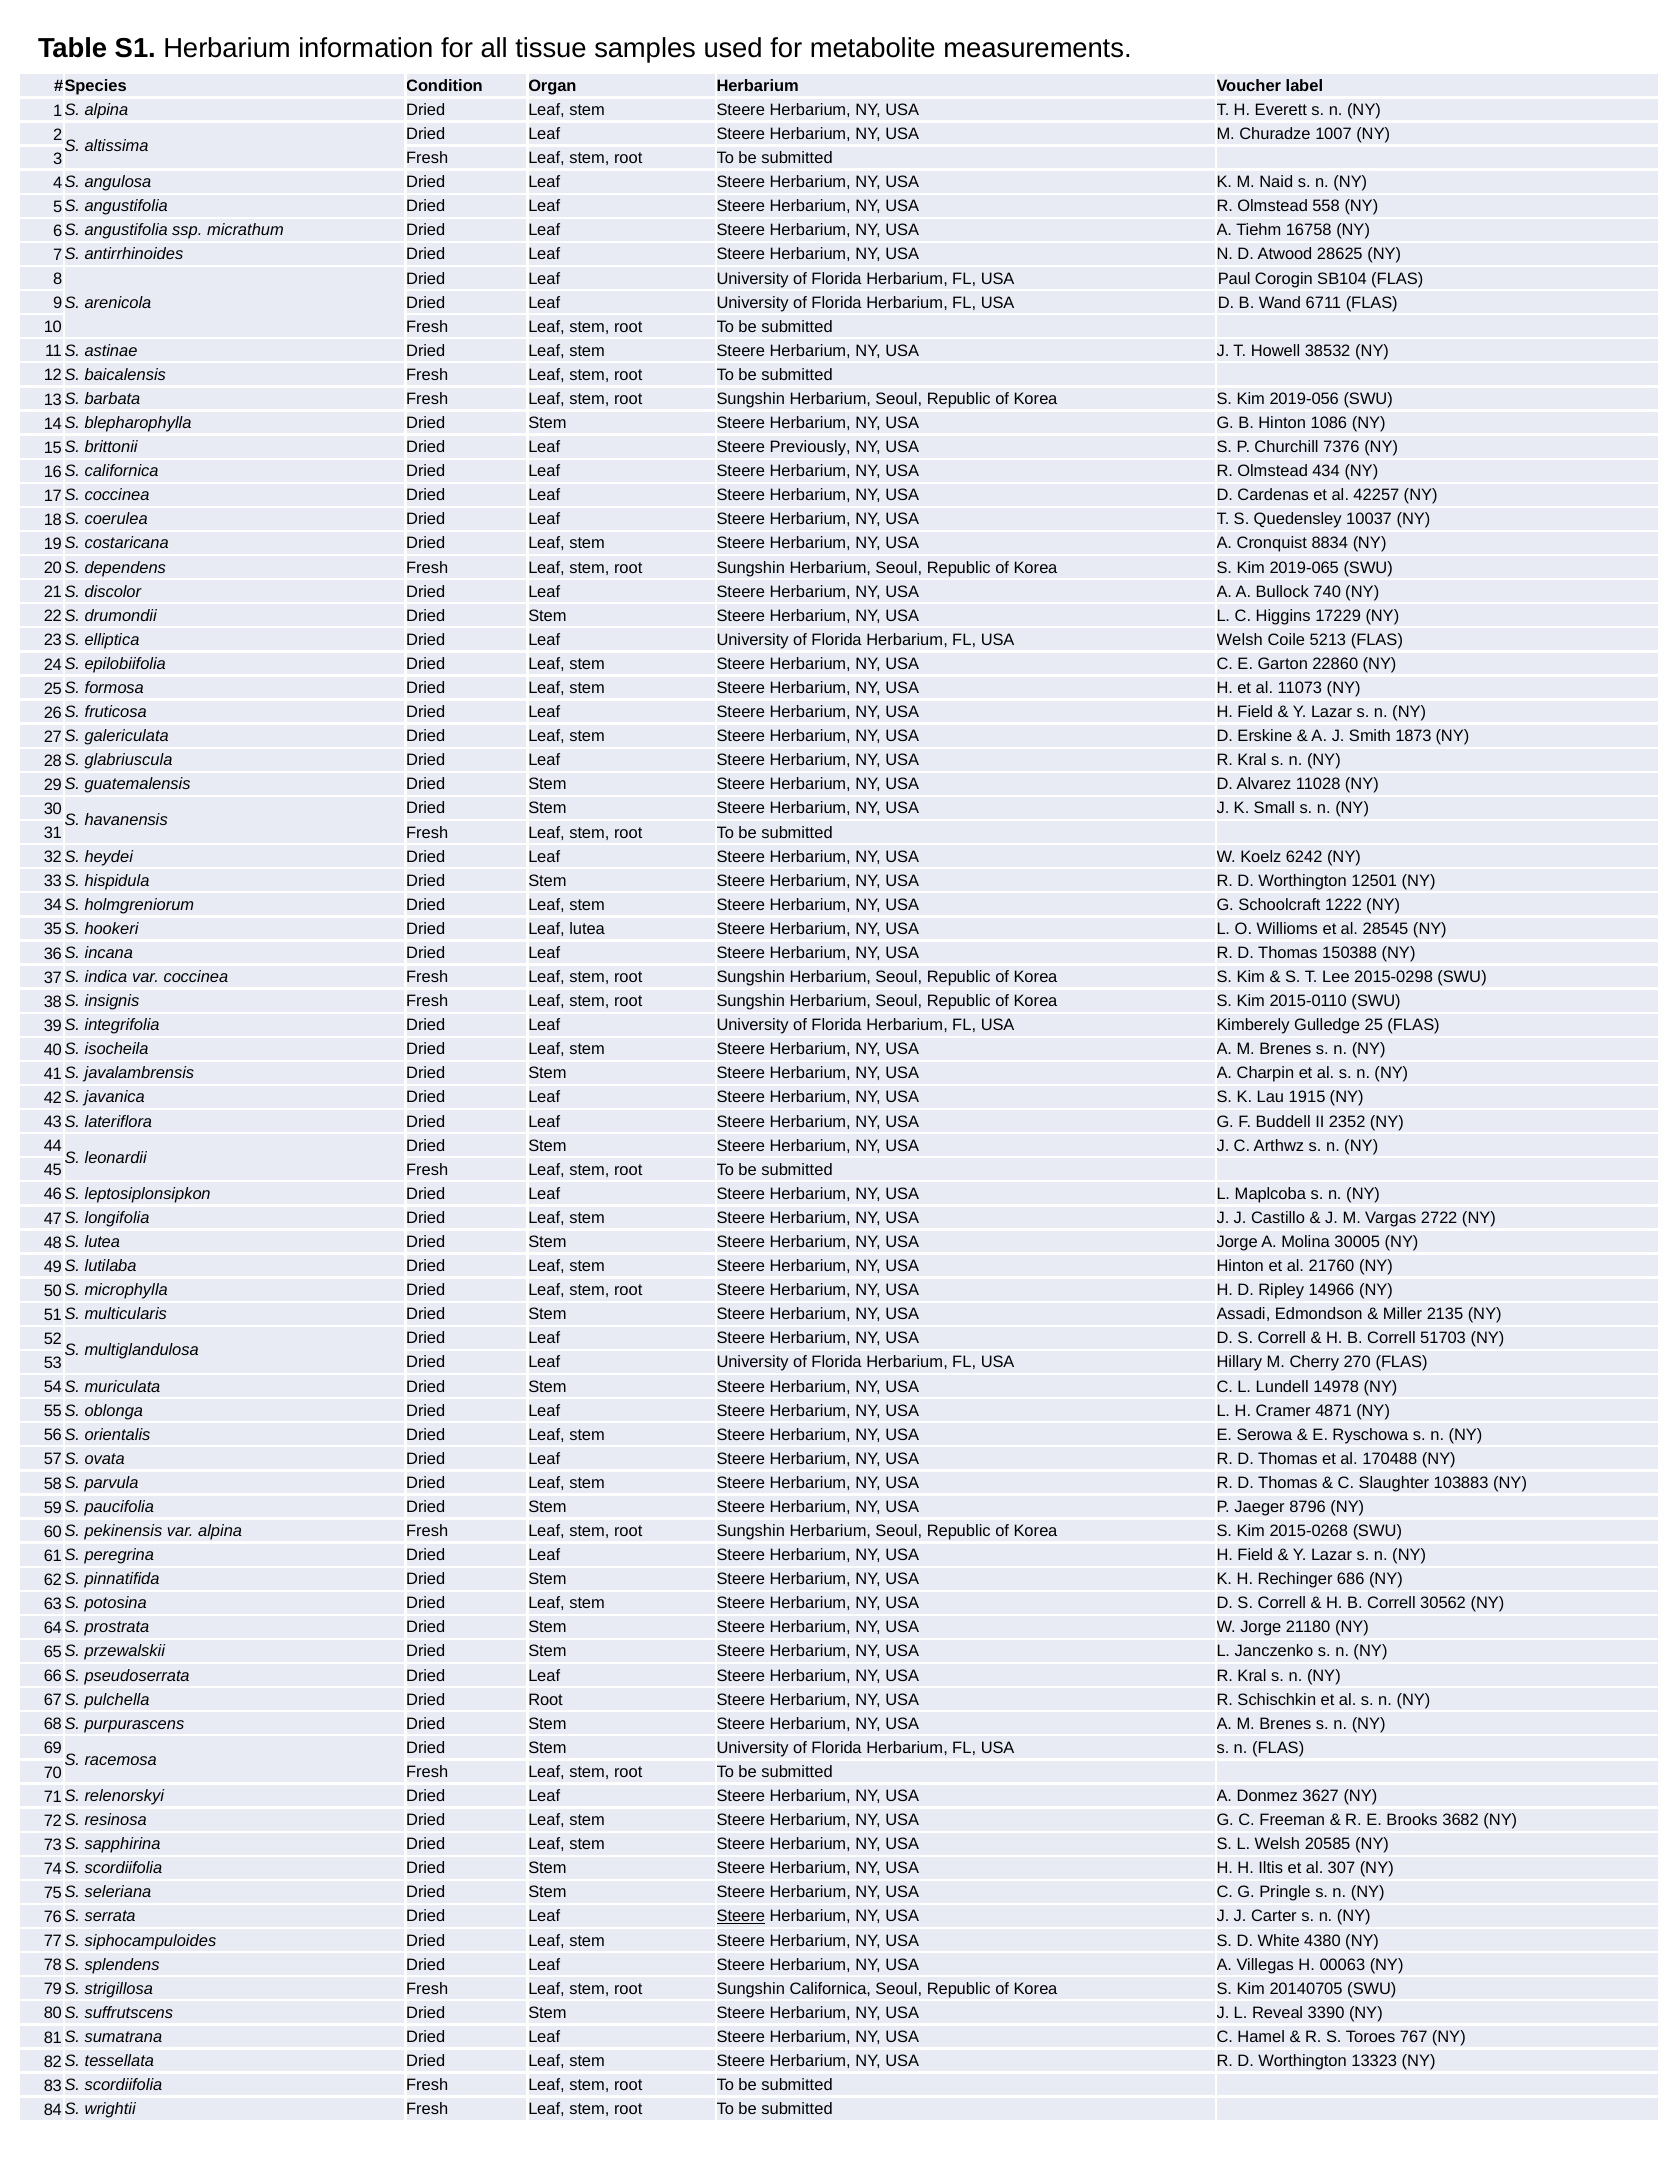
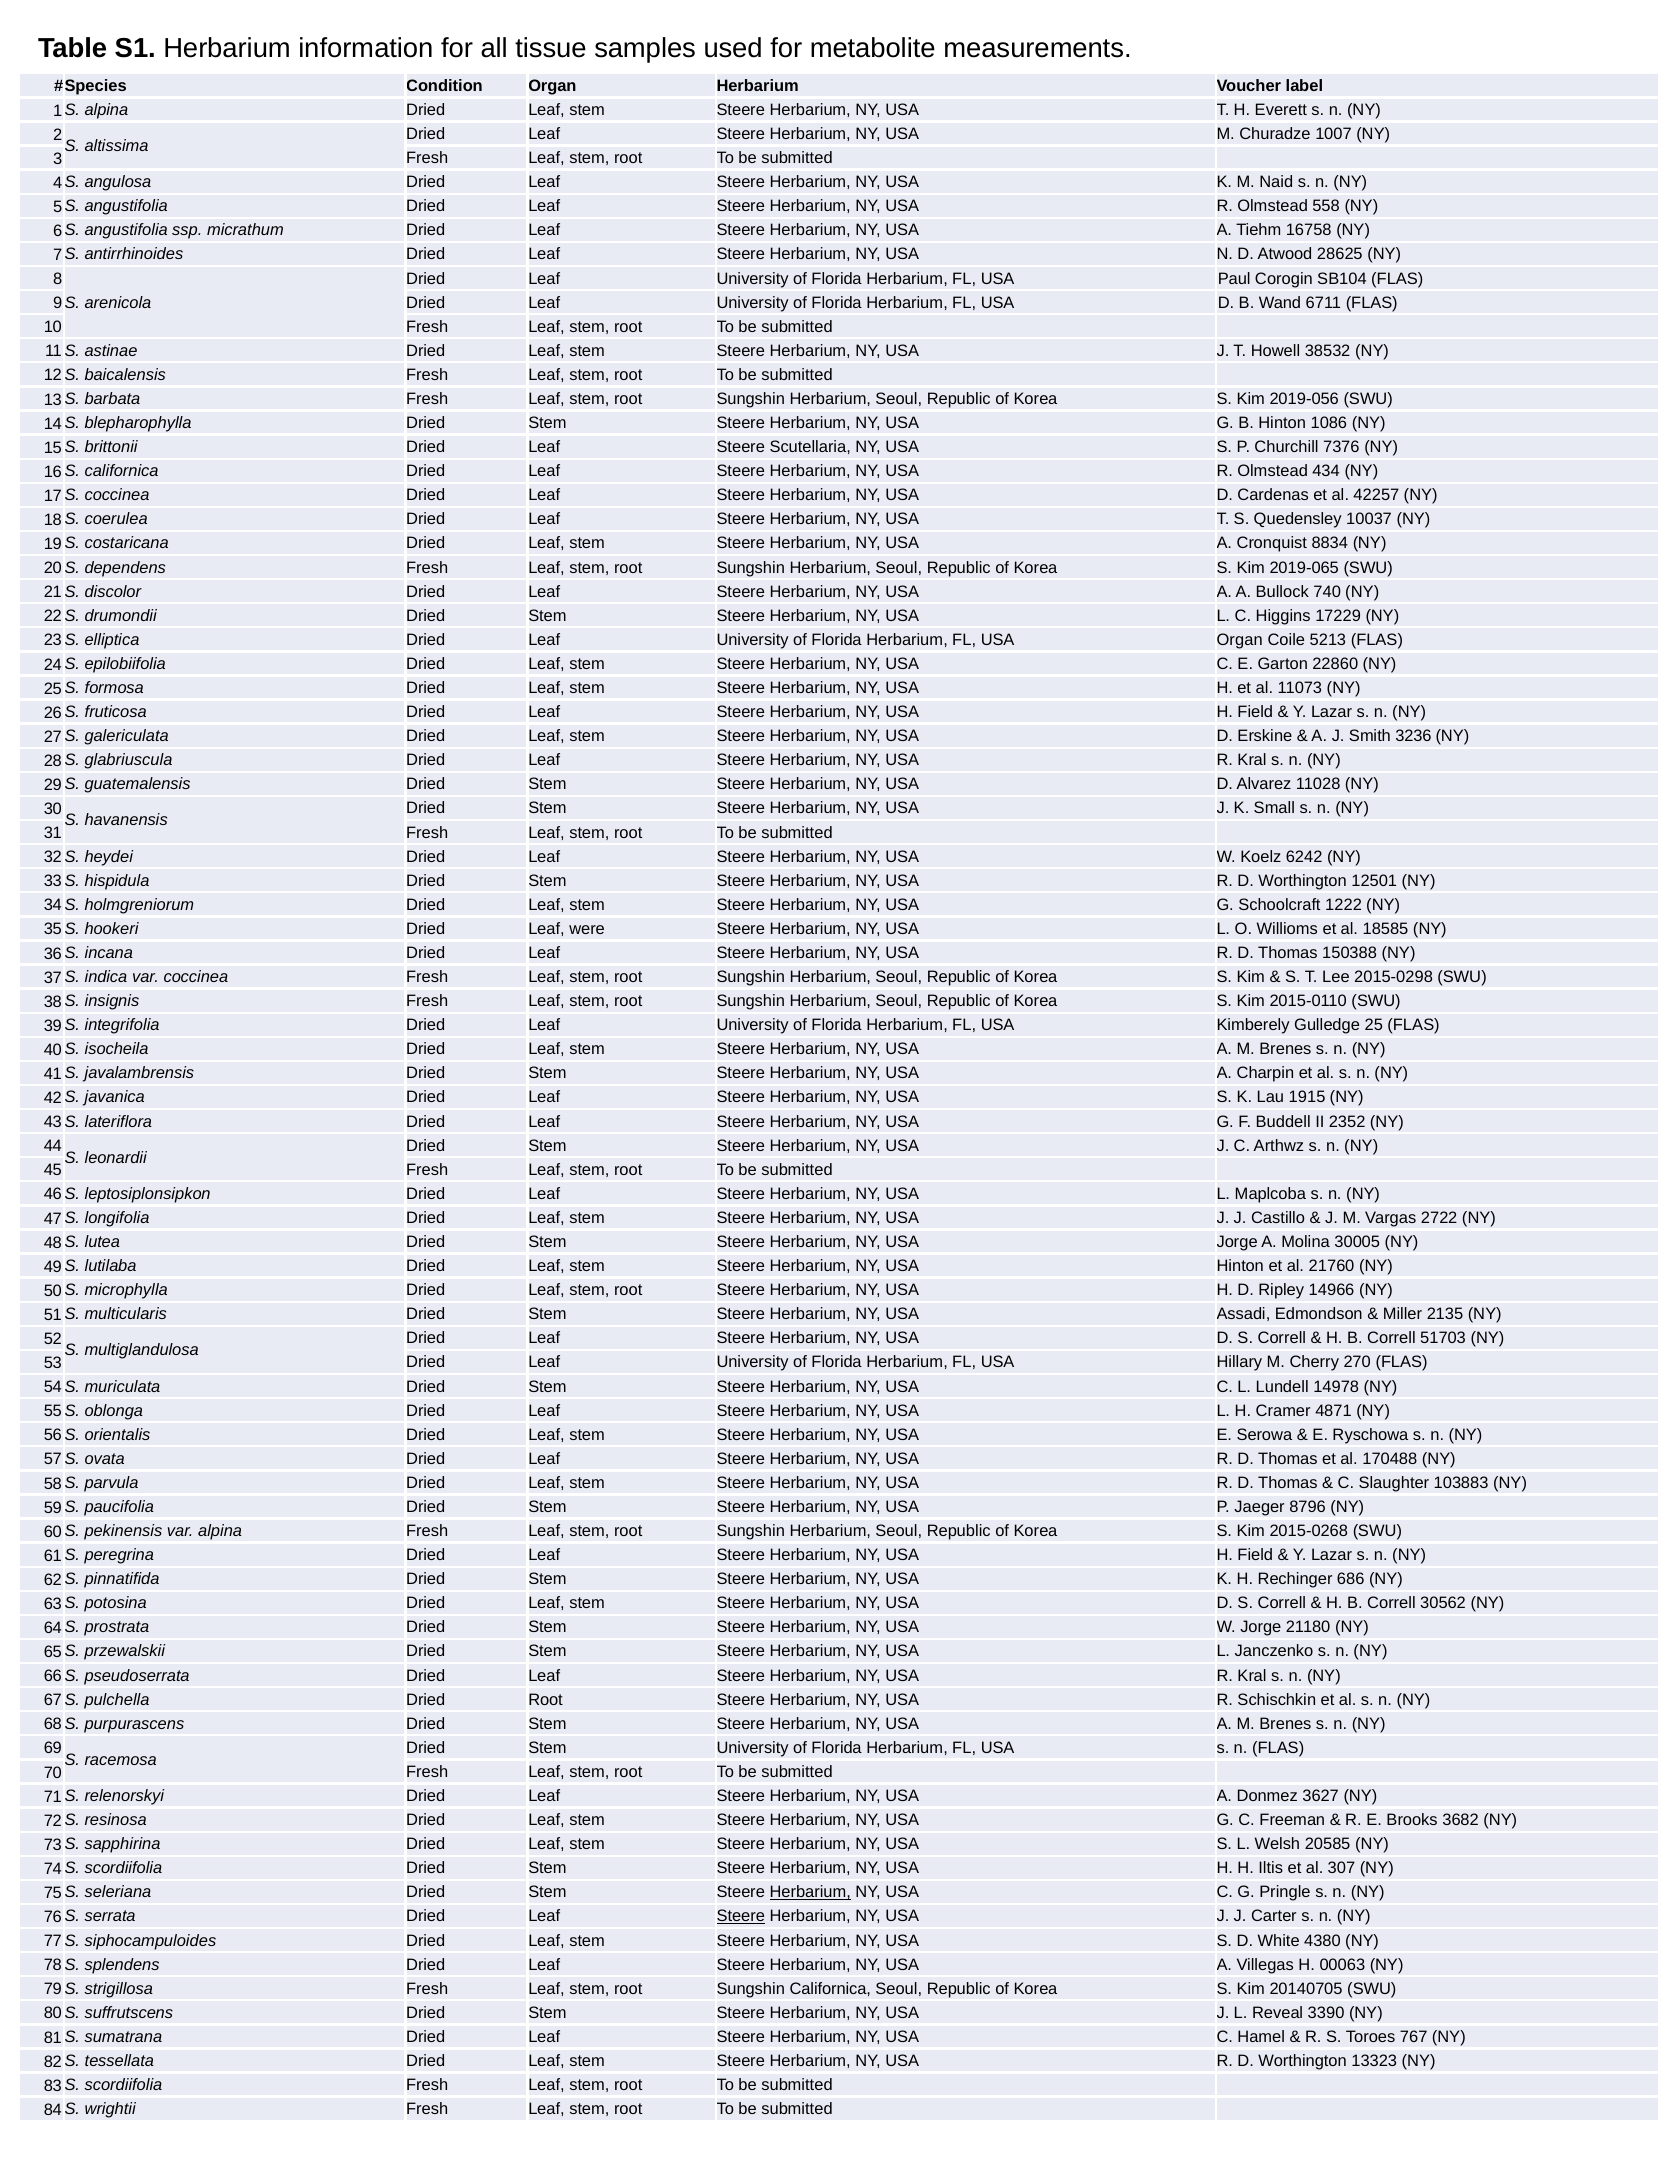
Previously: Previously -> Scutellaria
USA Welsh: Welsh -> Organ
1873: 1873 -> 3236
Leaf lutea: lutea -> were
28545: 28545 -> 18585
Herbarium at (810, 1893) underline: none -> present
